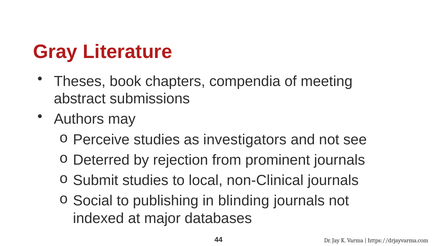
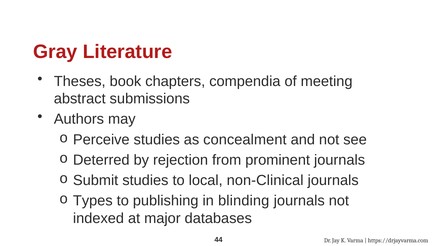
investigators: investigators -> concealment
Social: Social -> Types
